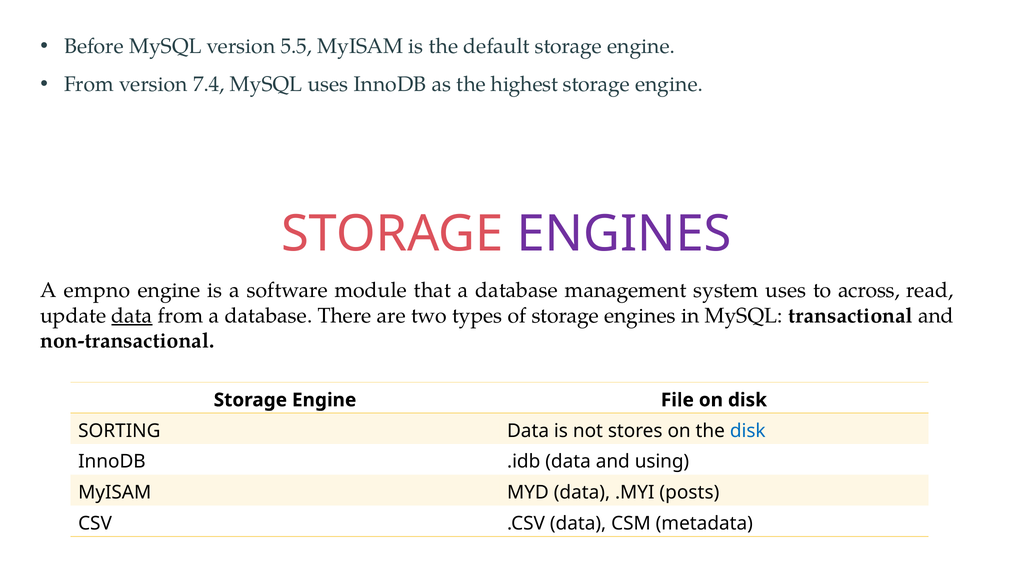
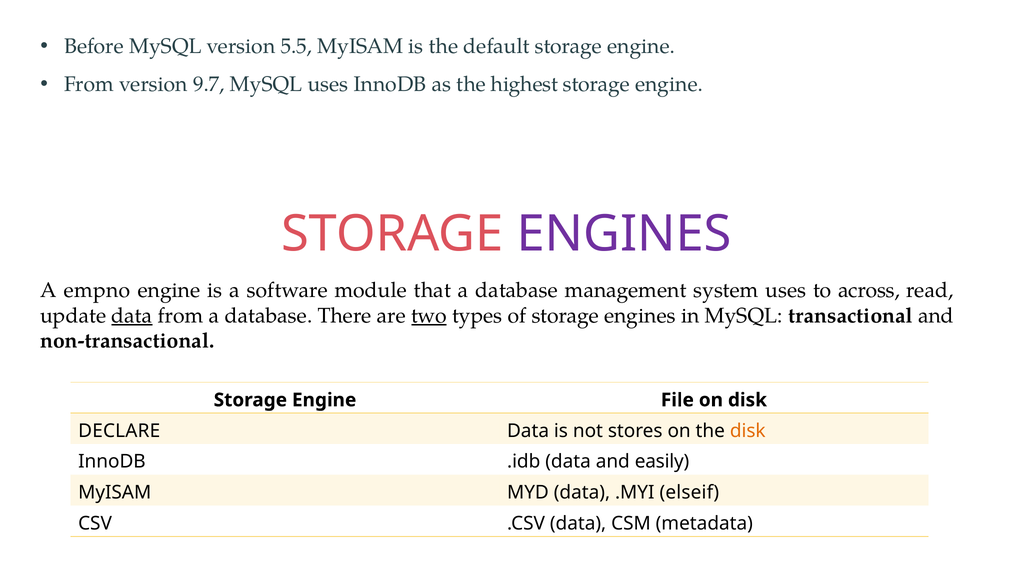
7.4: 7.4 -> 9.7
two underline: none -> present
SORTING: SORTING -> DECLARE
disk at (748, 431) colour: blue -> orange
using: using -> easily
posts: posts -> elseif
